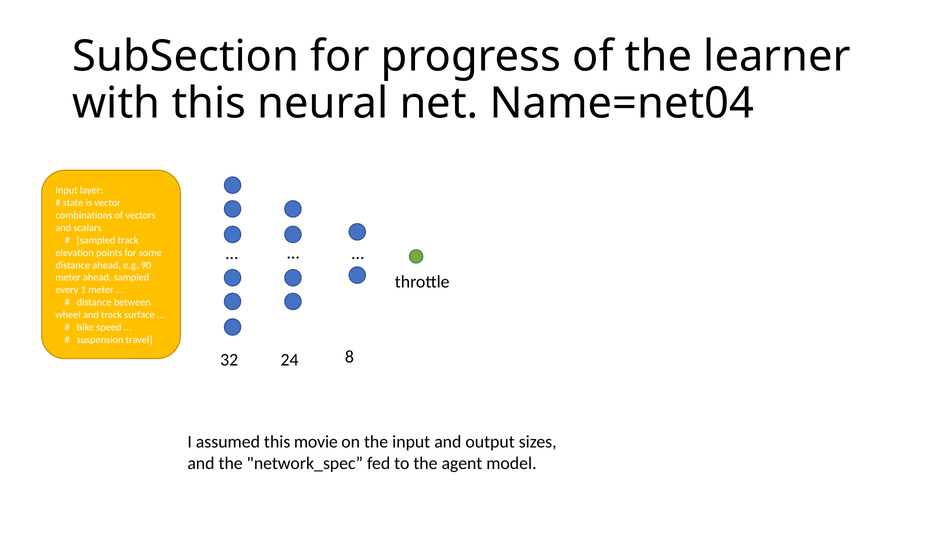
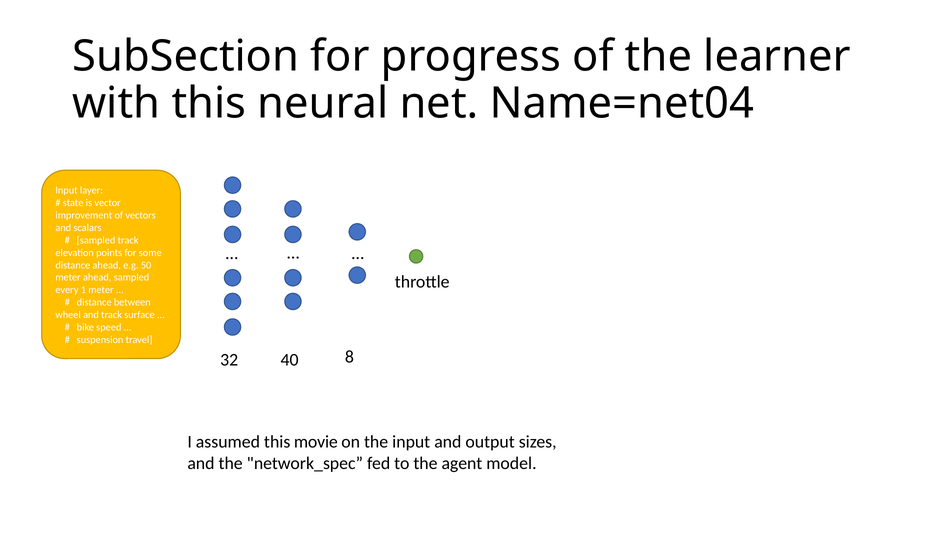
combinations: combinations -> improvement
90: 90 -> 50
24: 24 -> 40
